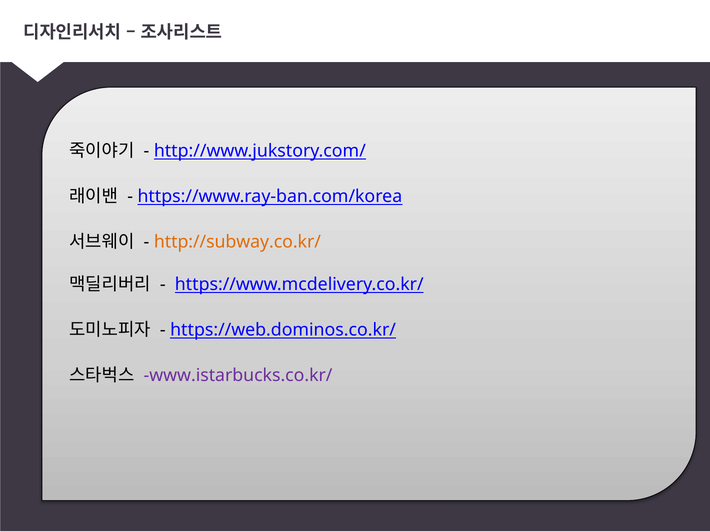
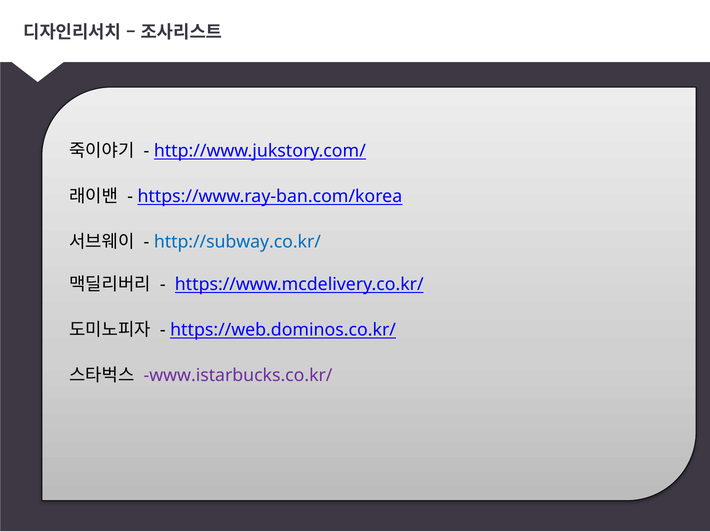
http://subway.co.kr/ colour: orange -> blue
